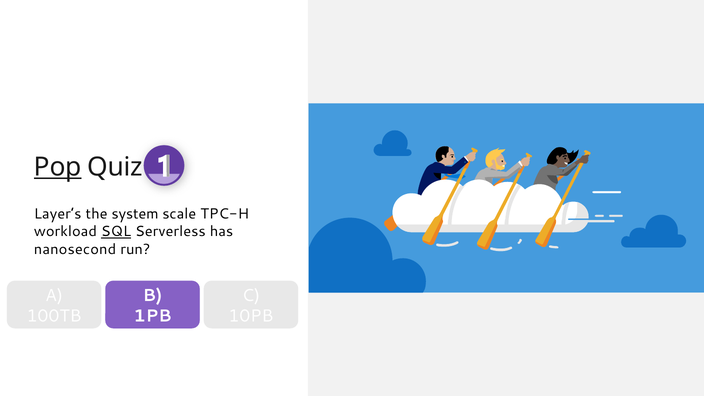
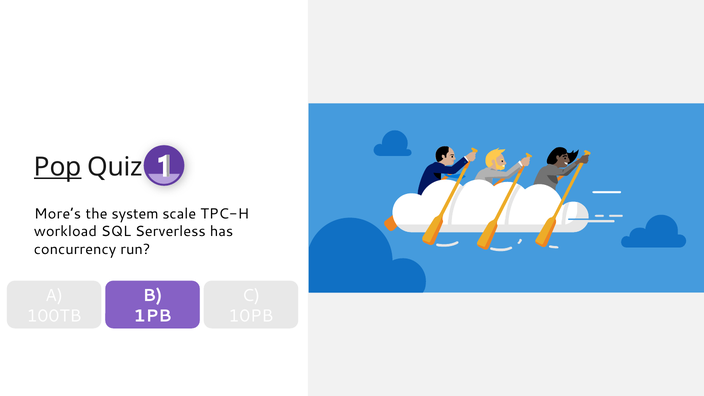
Layer’s: Layer’s -> More’s
SQL underline: present -> none
nanosecond: nanosecond -> concurrency
